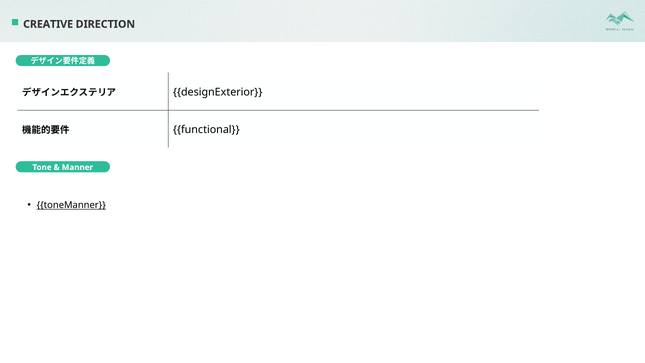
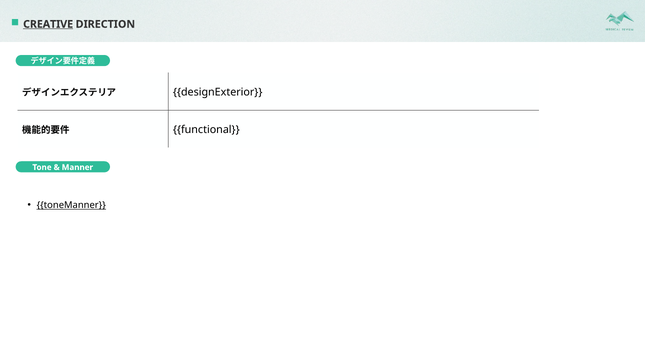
CREATIVE underline: none -> present
